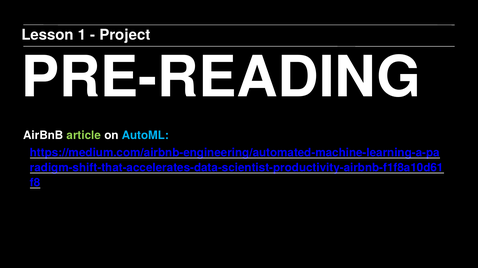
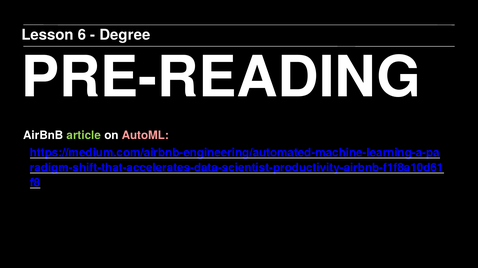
1: 1 -> 6
Project: Project -> Degree
AutoML colour: light blue -> pink
